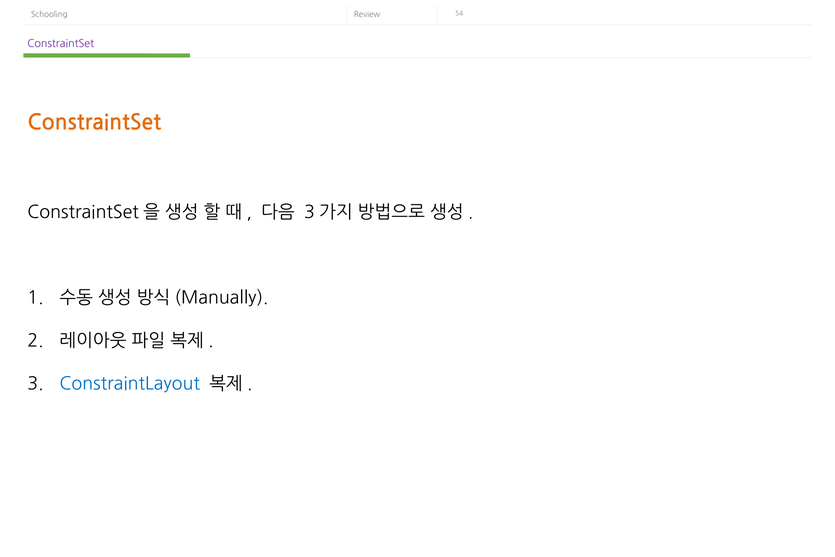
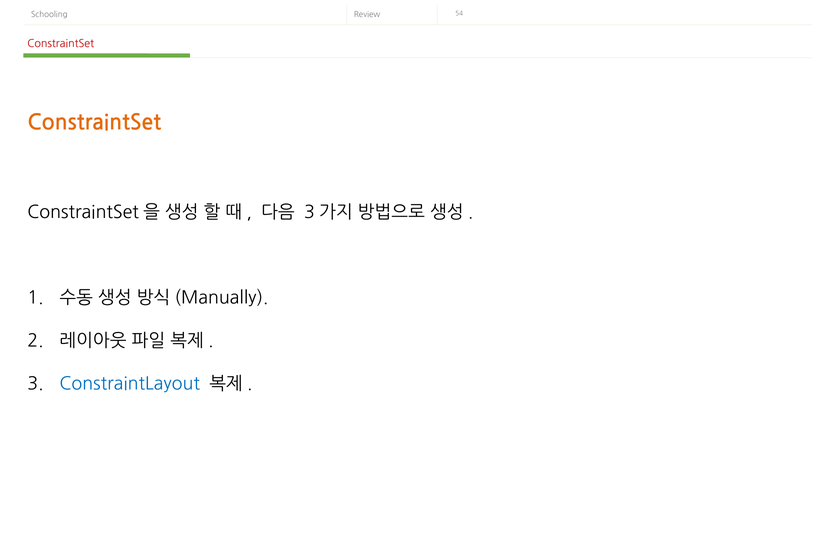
ConstraintSet at (61, 44) colour: purple -> red
